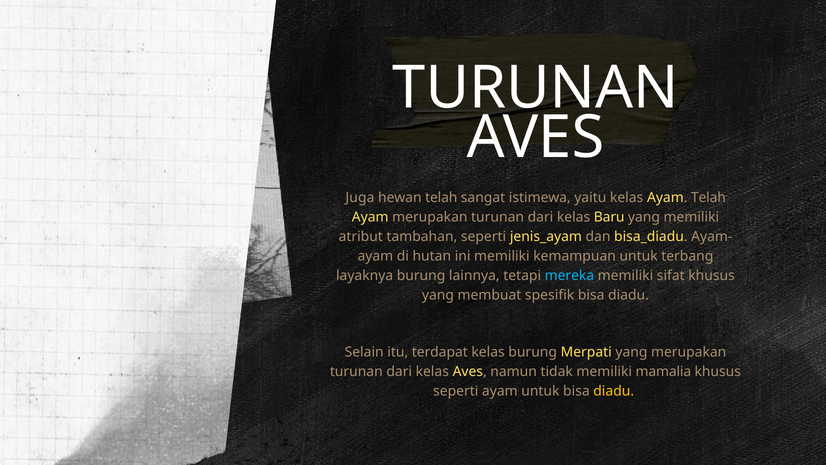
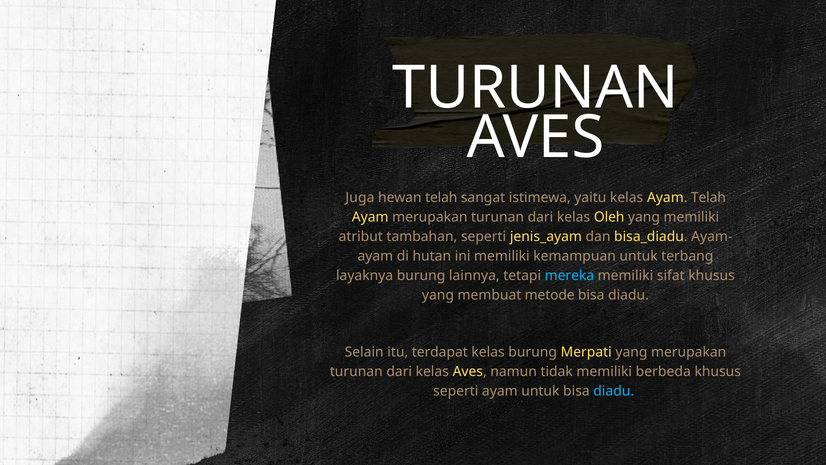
Baru: Baru -> Oleh
spesifik: spesifik -> metode
mamalia: mamalia -> berbeda
diadu at (614, 391) colour: yellow -> light blue
